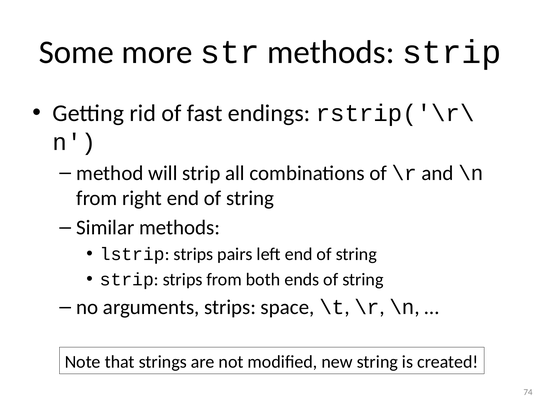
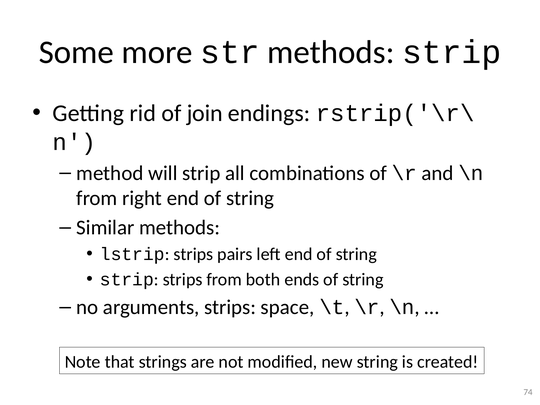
fast: fast -> join
